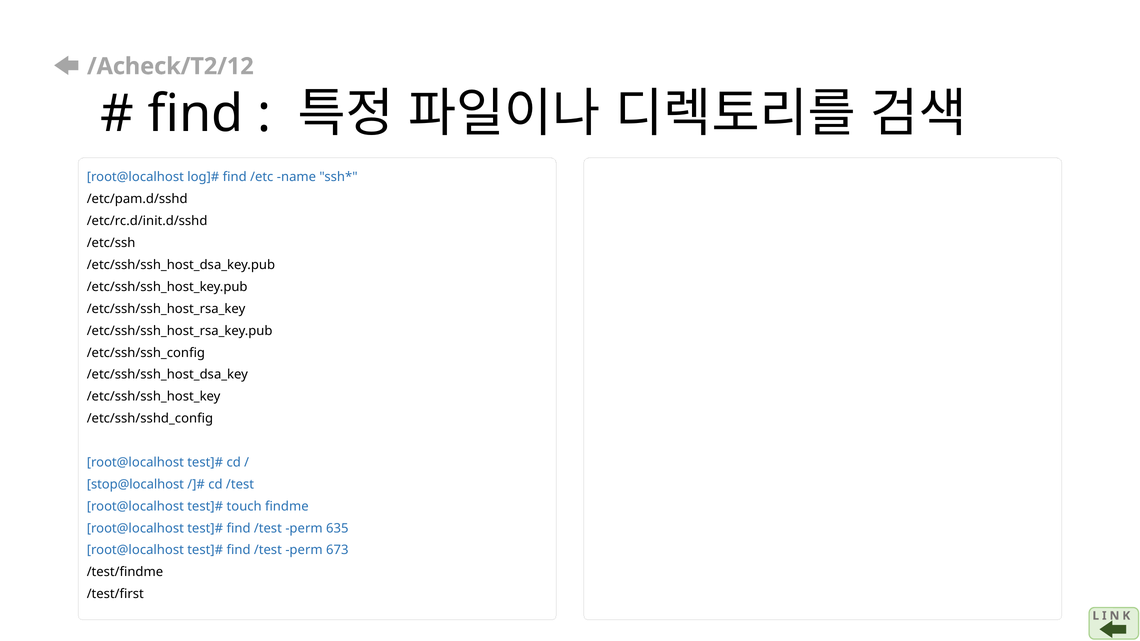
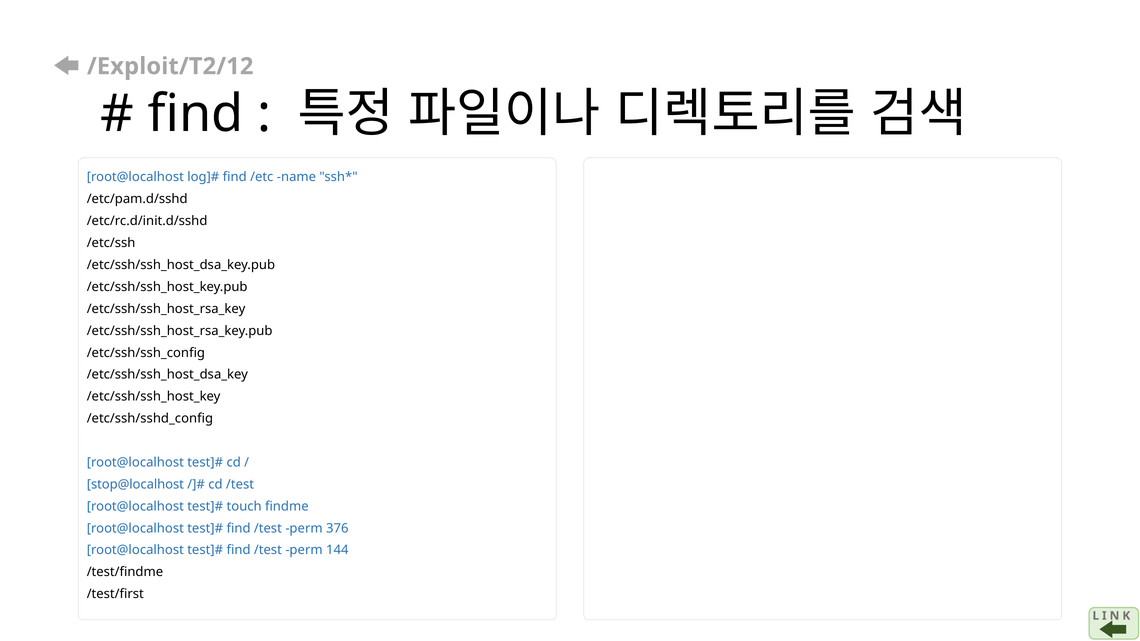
/Acheck/T2/12: /Acheck/T2/12 -> /Exploit/T2/12
635: 635 -> 376
673: 673 -> 144
